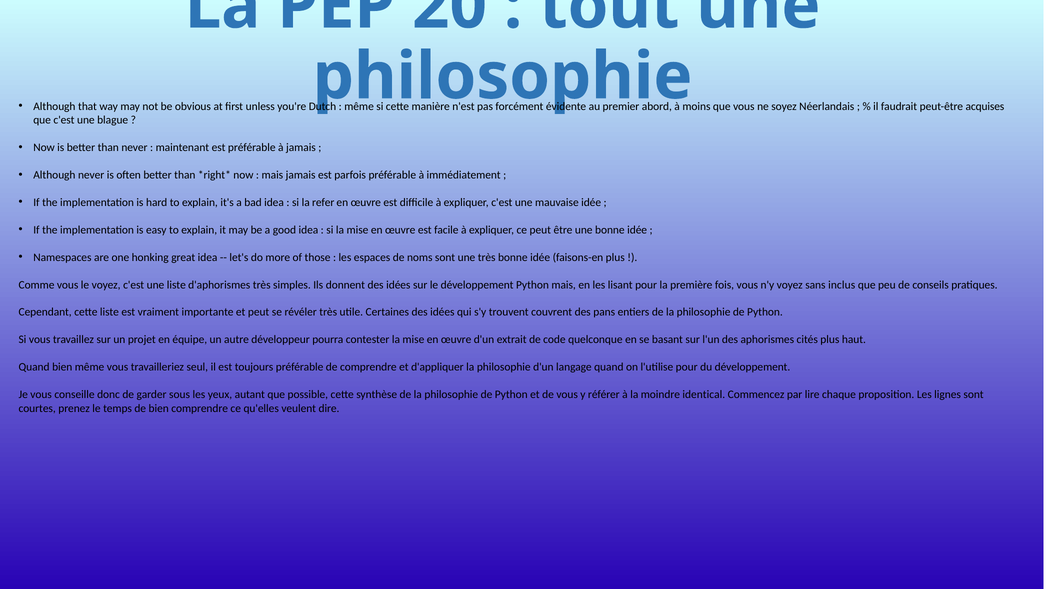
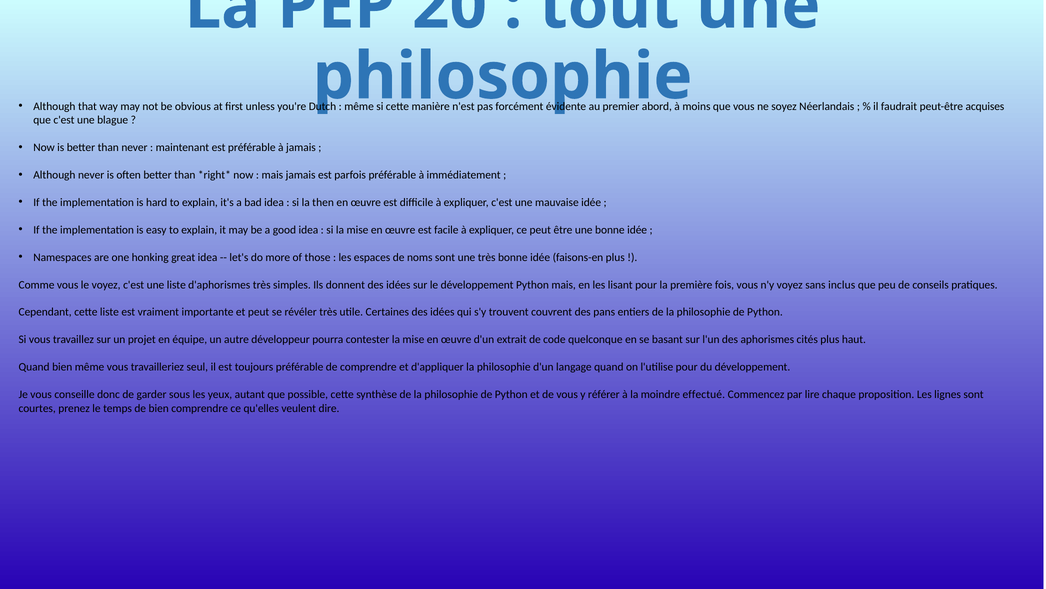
refer: refer -> then
identical: identical -> effectué
